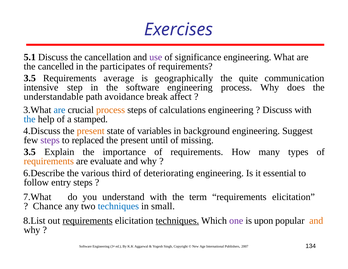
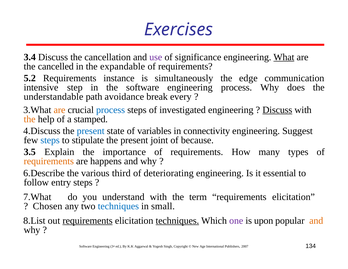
5.1: 5.1 -> 3.4
What underline: none -> present
participates: participates -> expandable
3.5 at (30, 78): 3.5 -> 5.2
average: average -> instance
geographically: geographically -> simultaneously
quite: quite -> edge
affect: affect -> every
are at (60, 110) colour: blue -> orange
process at (111, 110) colour: orange -> blue
calculations: calculations -> investigated
Discuss at (277, 110) underline: none -> present
the at (30, 119) colour: blue -> orange
present at (91, 131) colour: orange -> blue
background: background -> connectivity
steps at (50, 140) colour: purple -> blue
replaced: replaced -> stipulate
until: until -> joint
missing: missing -> because
evaluate: evaluate -> happens
Chance: Chance -> Chosen
